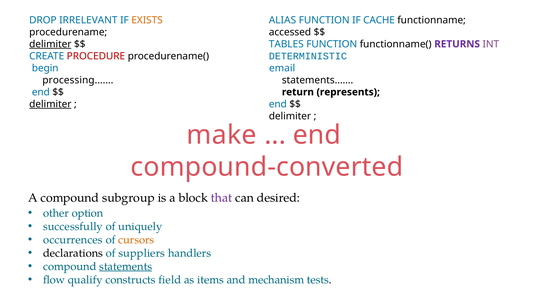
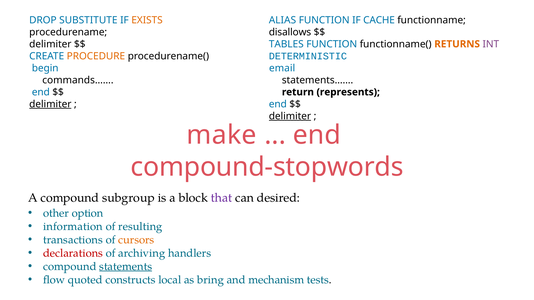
IRRELEVANT: IRRELEVANT -> SUBSTITUTE
accessed: accessed -> disallows
delimiter at (50, 44) underline: present -> none
RETURNS colour: purple -> orange
PROCEDURE colour: red -> orange
processing……: processing…… -> commands……
delimiter at (290, 116) underline: none -> present
compound-converted: compound-converted -> compound-stopwords
successfully: successfully -> information
uniquely: uniquely -> resulting
occurrences: occurrences -> transactions
declarations colour: black -> red
suppliers: suppliers -> archiving
qualify: qualify -> quoted
field: field -> local
items: items -> bring
